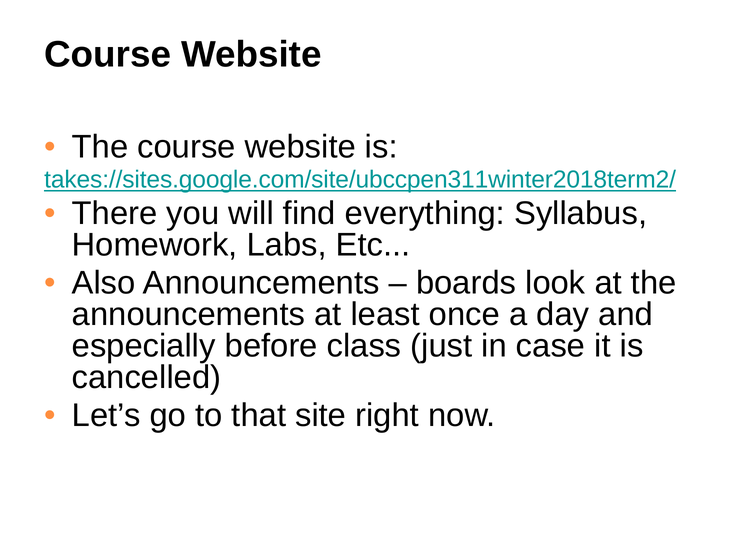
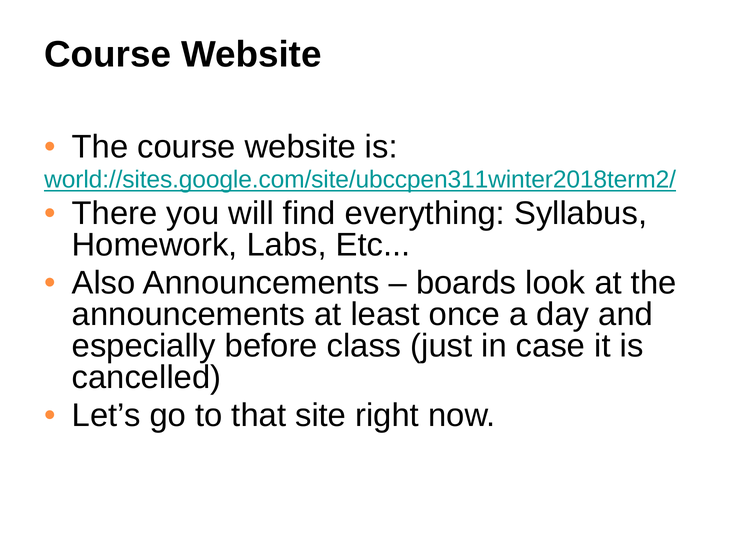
takes://sites.google.com/site/ubccpen311winter2018term2/: takes://sites.google.com/site/ubccpen311winter2018term2/ -> world://sites.google.com/site/ubccpen311winter2018term2/
